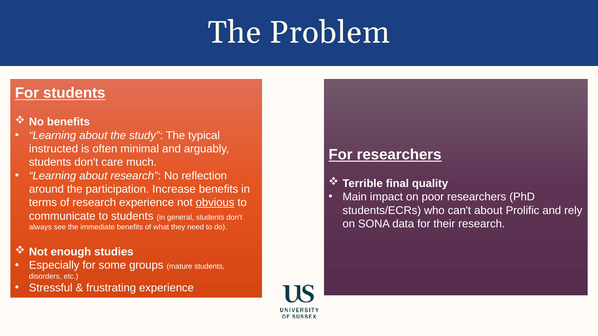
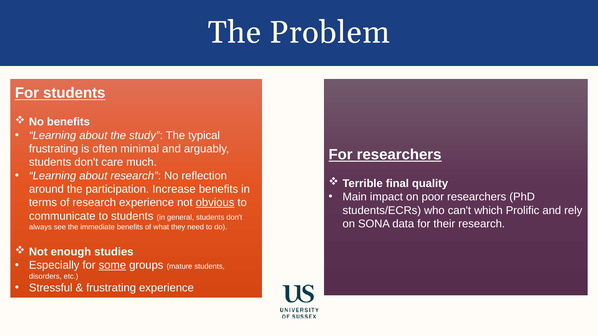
instructed at (54, 149): instructed -> frustrating
can't about: about -> which
some underline: none -> present
